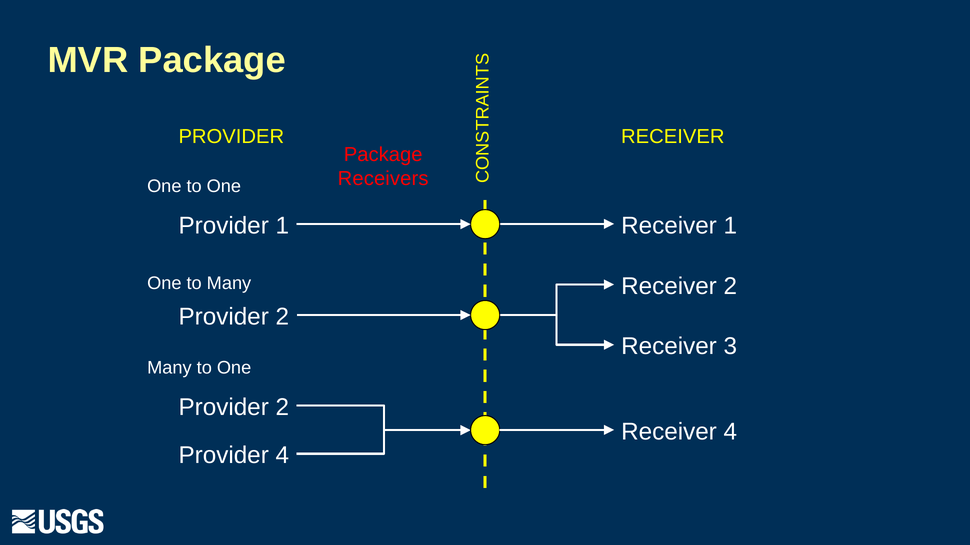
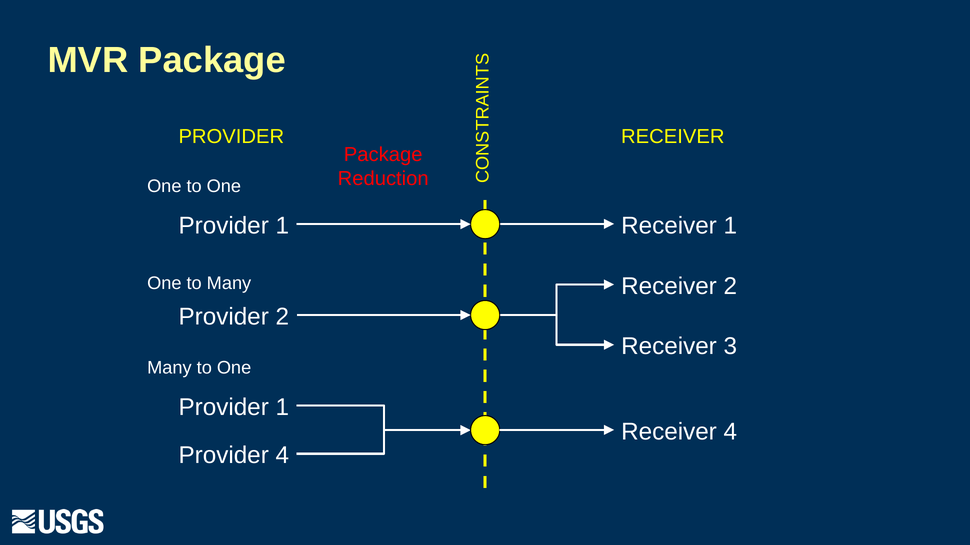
Receivers: Receivers -> Reduction
2 at (282, 408): 2 -> 1
